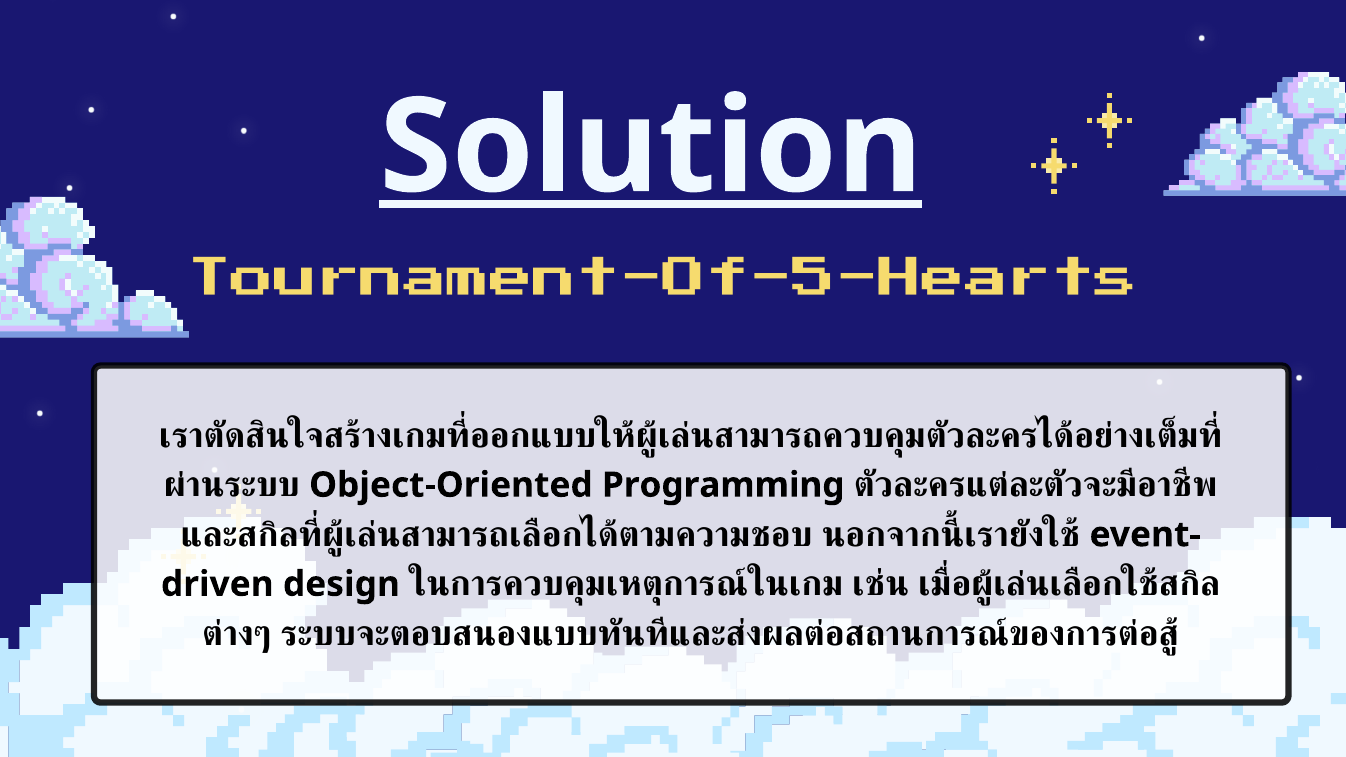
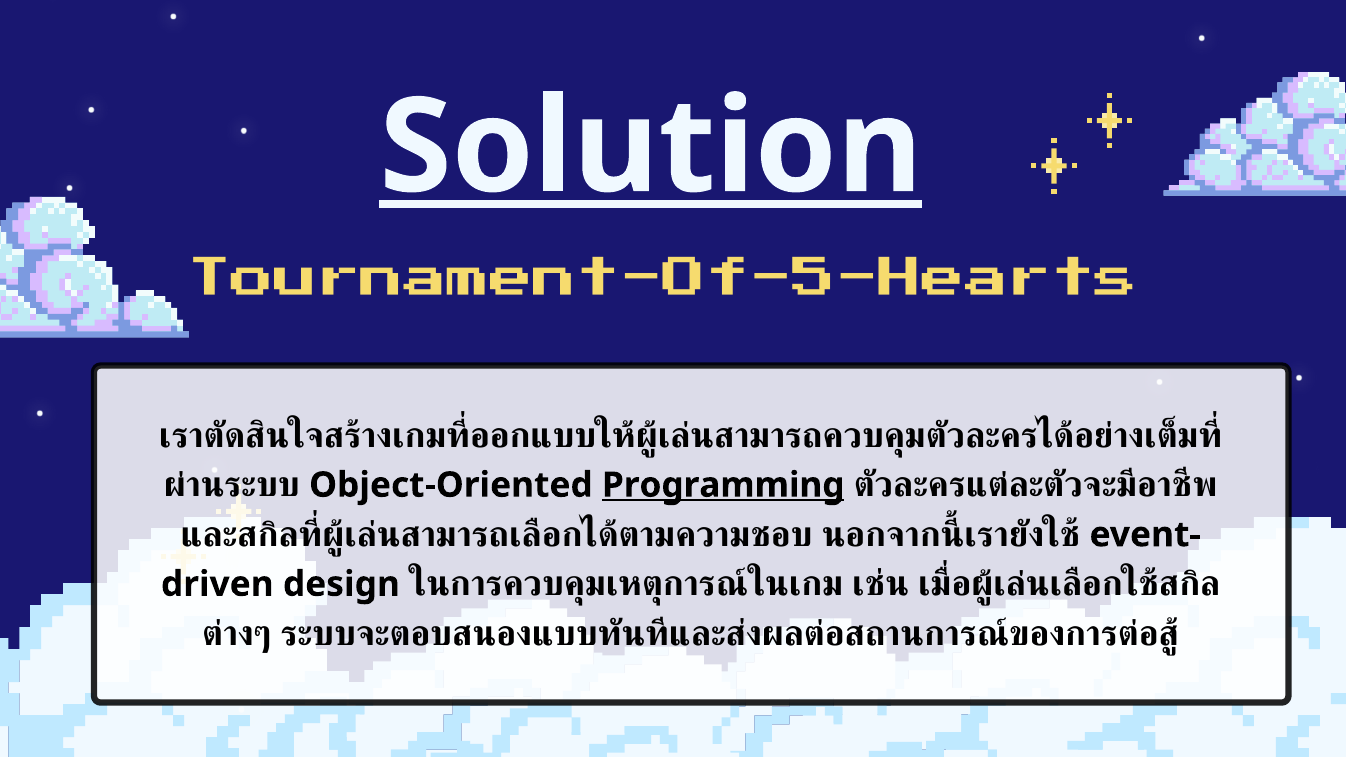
Programming underline: none -> present
